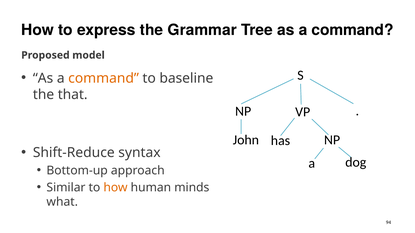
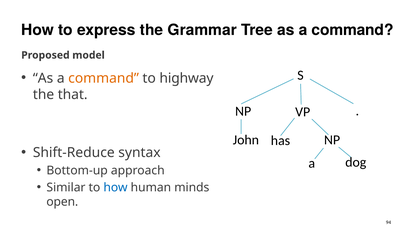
baseline: baseline -> highway
how at (116, 188) colour: orange -> blue
what: what -> open
